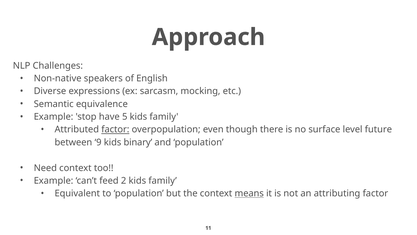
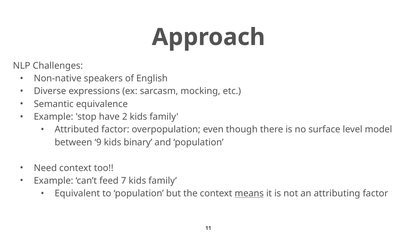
5: 5 -> 2
factor at (115, 129) underline: present -> none
future: future -> model
2: 2 -> 7
